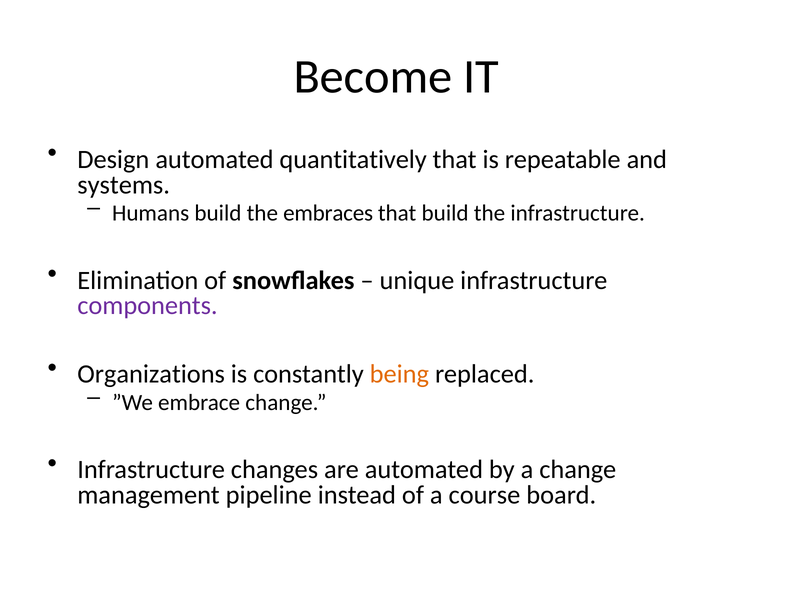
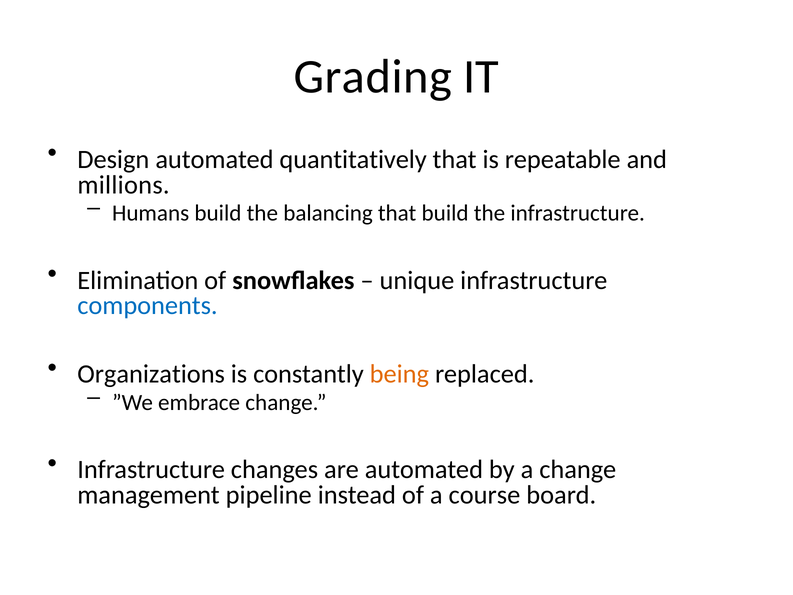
Become: Become -> Grading
systems: systems -> millions
embraces: embraces -> balancing
components colour: purple -> blue
